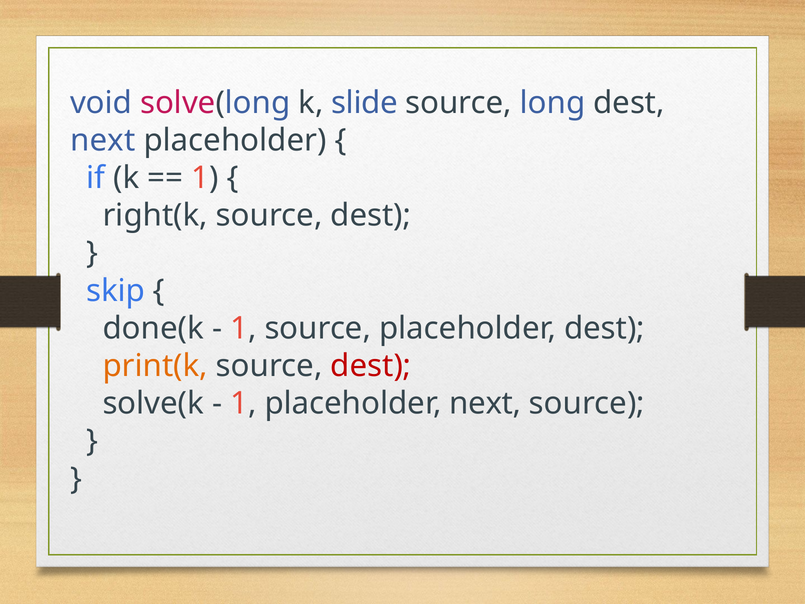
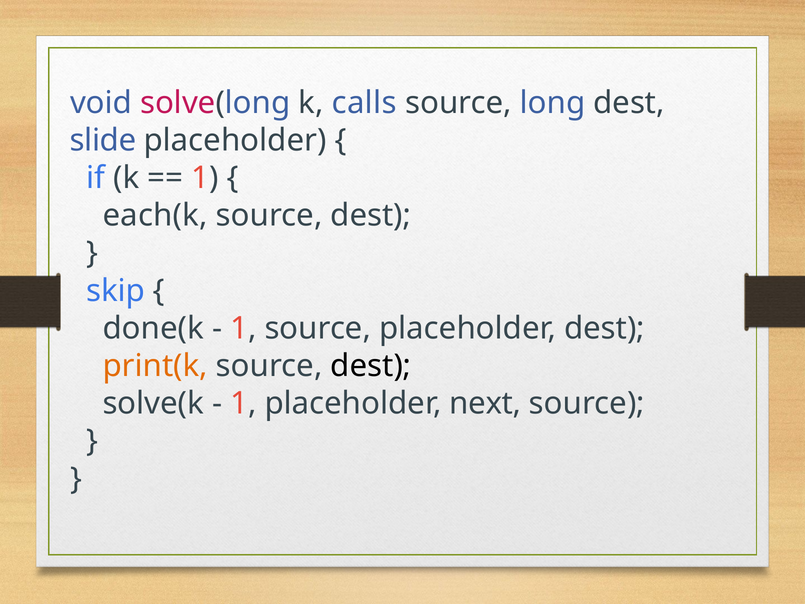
slide: slide -> calls
next at (103, 140): next -> slide
right(k: right(k -> each(k
dest at (371, 366) colour: red -> black
